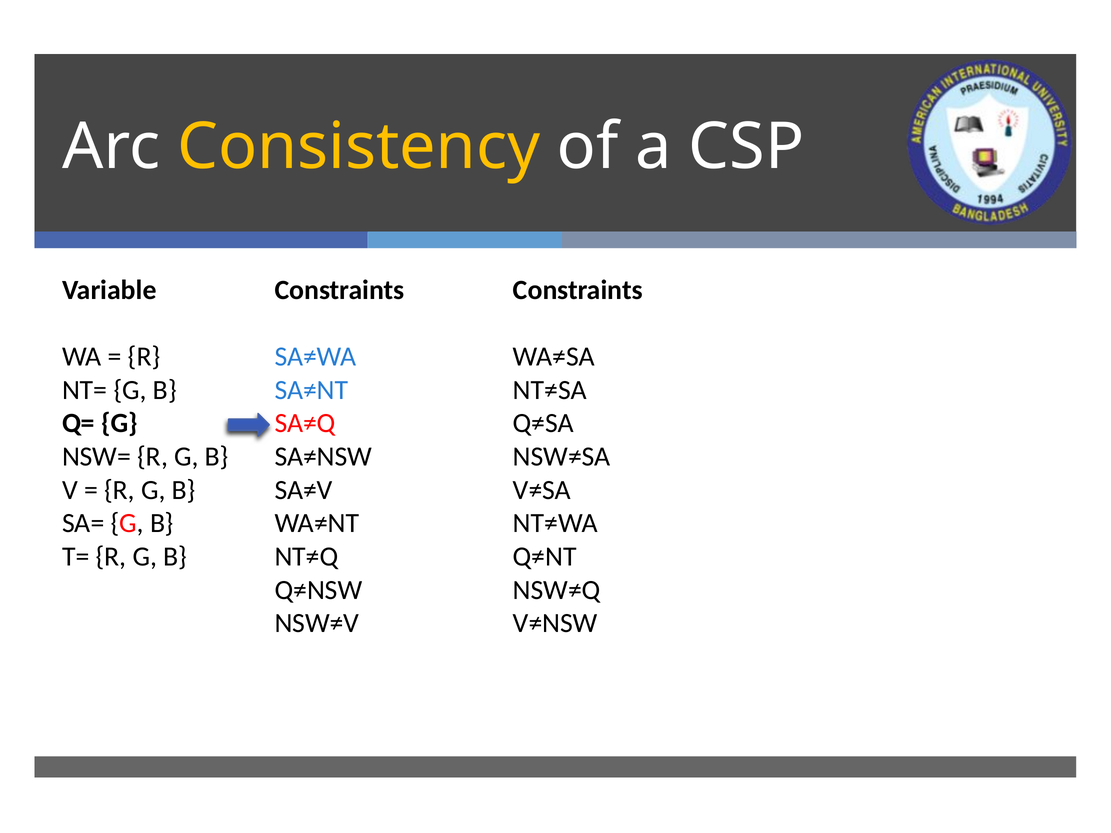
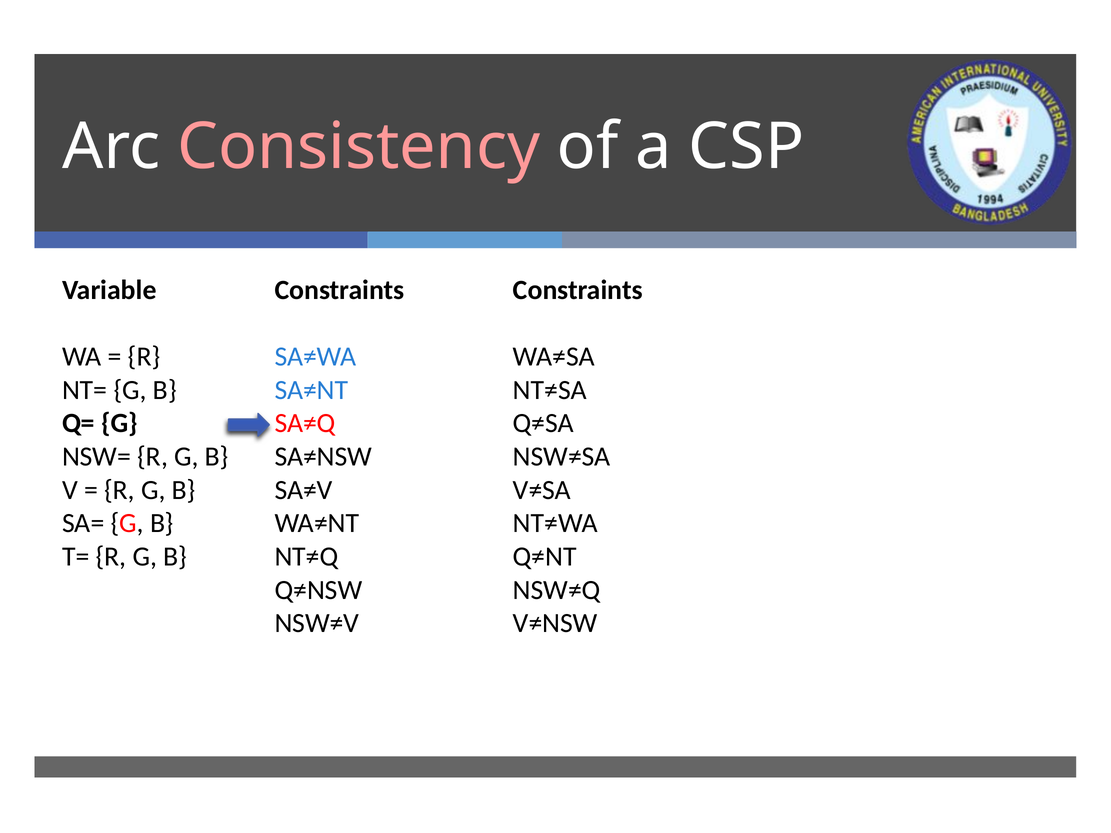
Consistency colour: yellow -> pink
